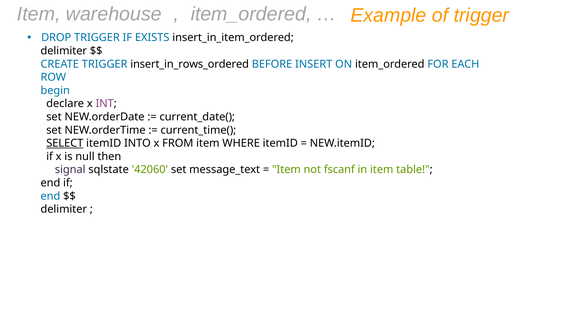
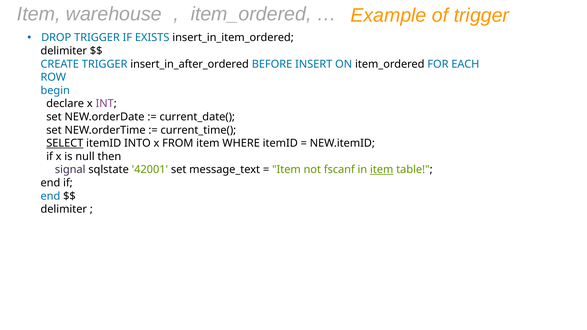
insert_in_rows_ordered: insert_in_rows_ordered -> insert_in_after_ordered
42060: 42060 -> 42001
item at (382, 170) underline: none -> present
